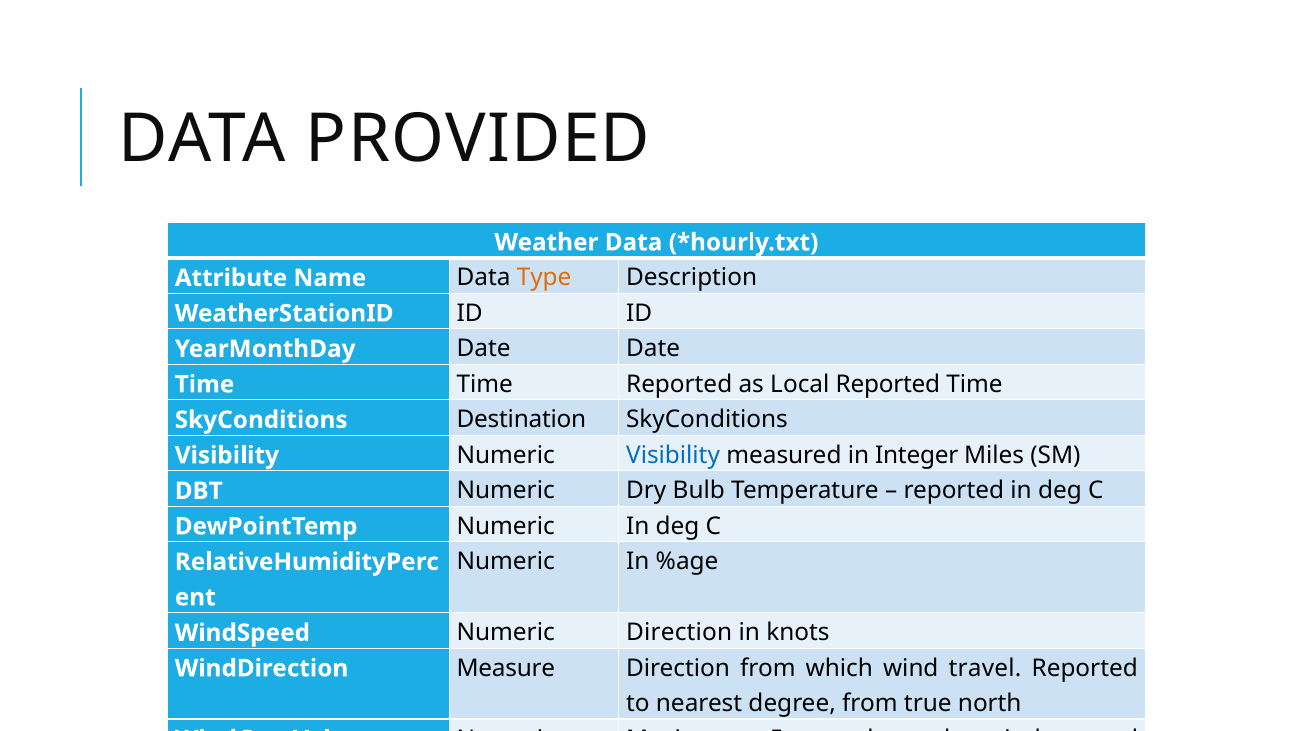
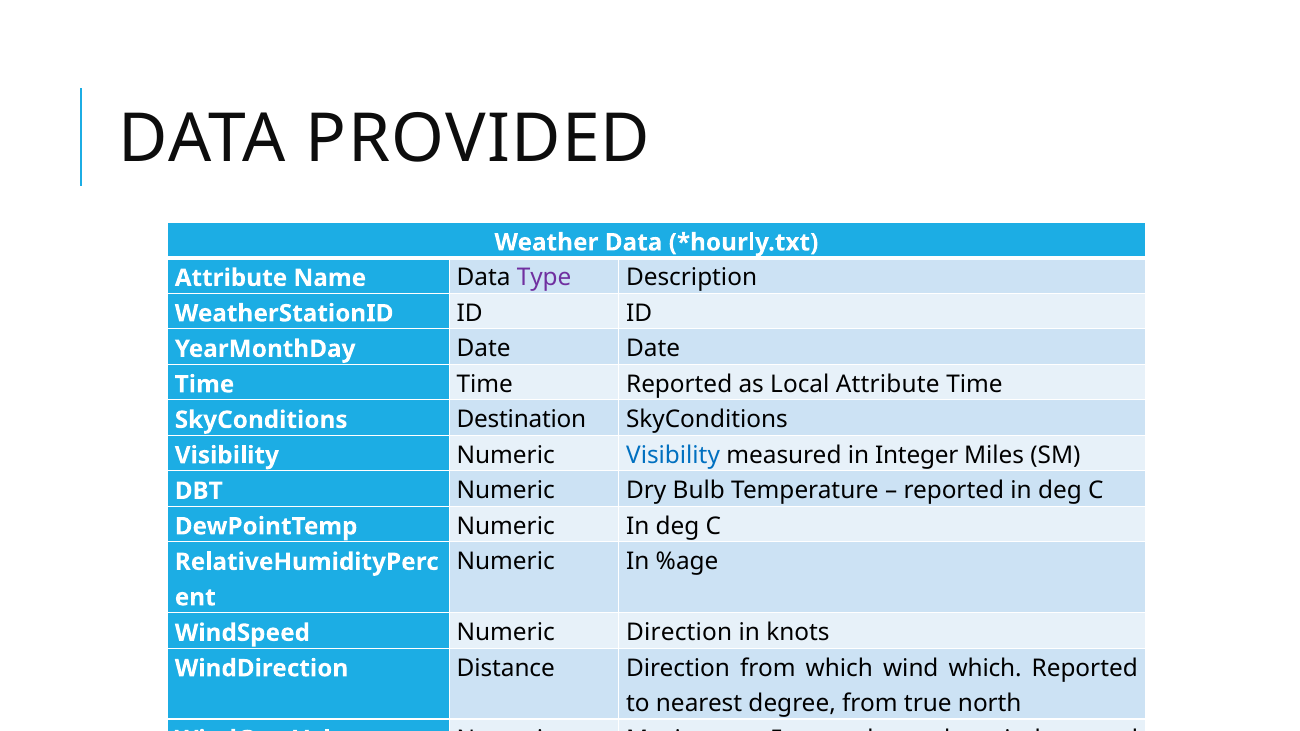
Type colour: orange -> purple
Local Reported: Reported -> Attribute
Measure: Measure -> Distance
wind travel: travel -> which
